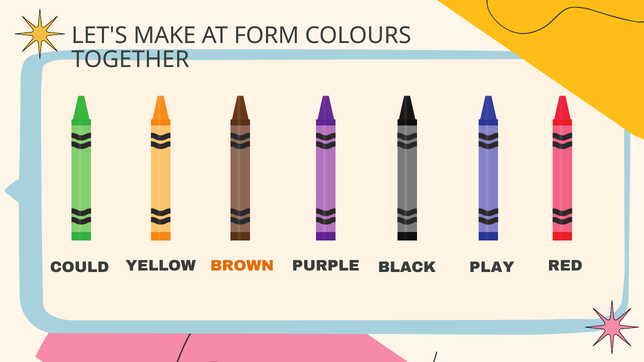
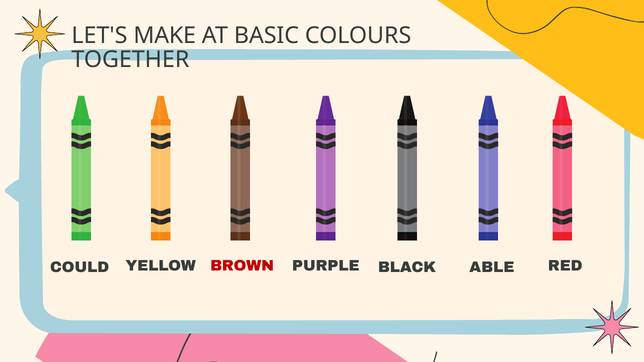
FORM: FORM -> BASIC
BROWN colour: orange -> red
PLAY: PLAY -> ABLE
